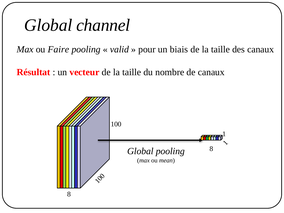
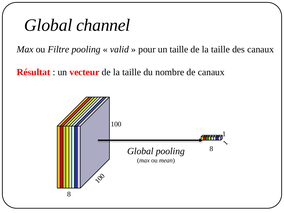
Faire: Faire -> Filtre
un biais: biais -> taille
